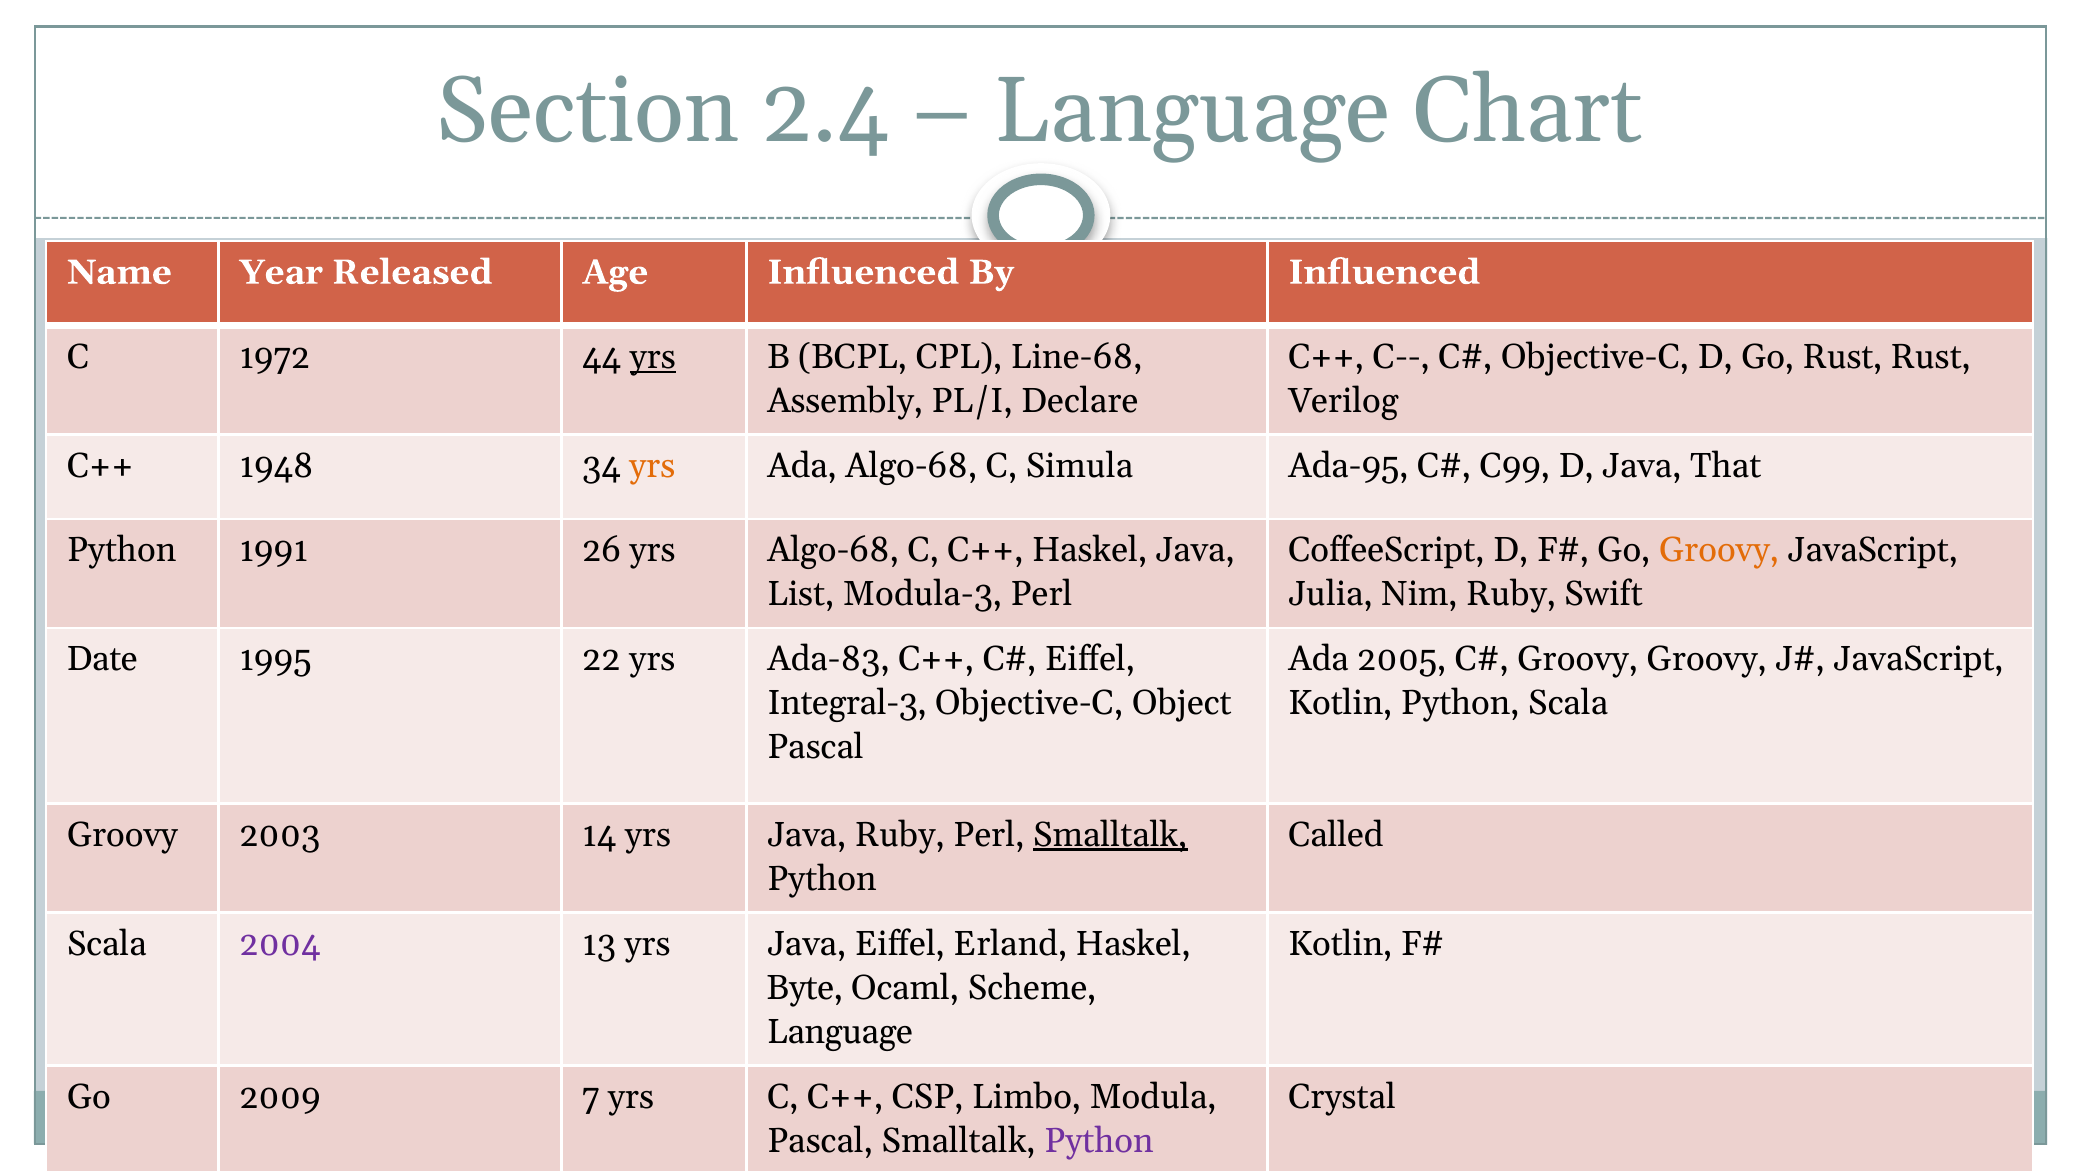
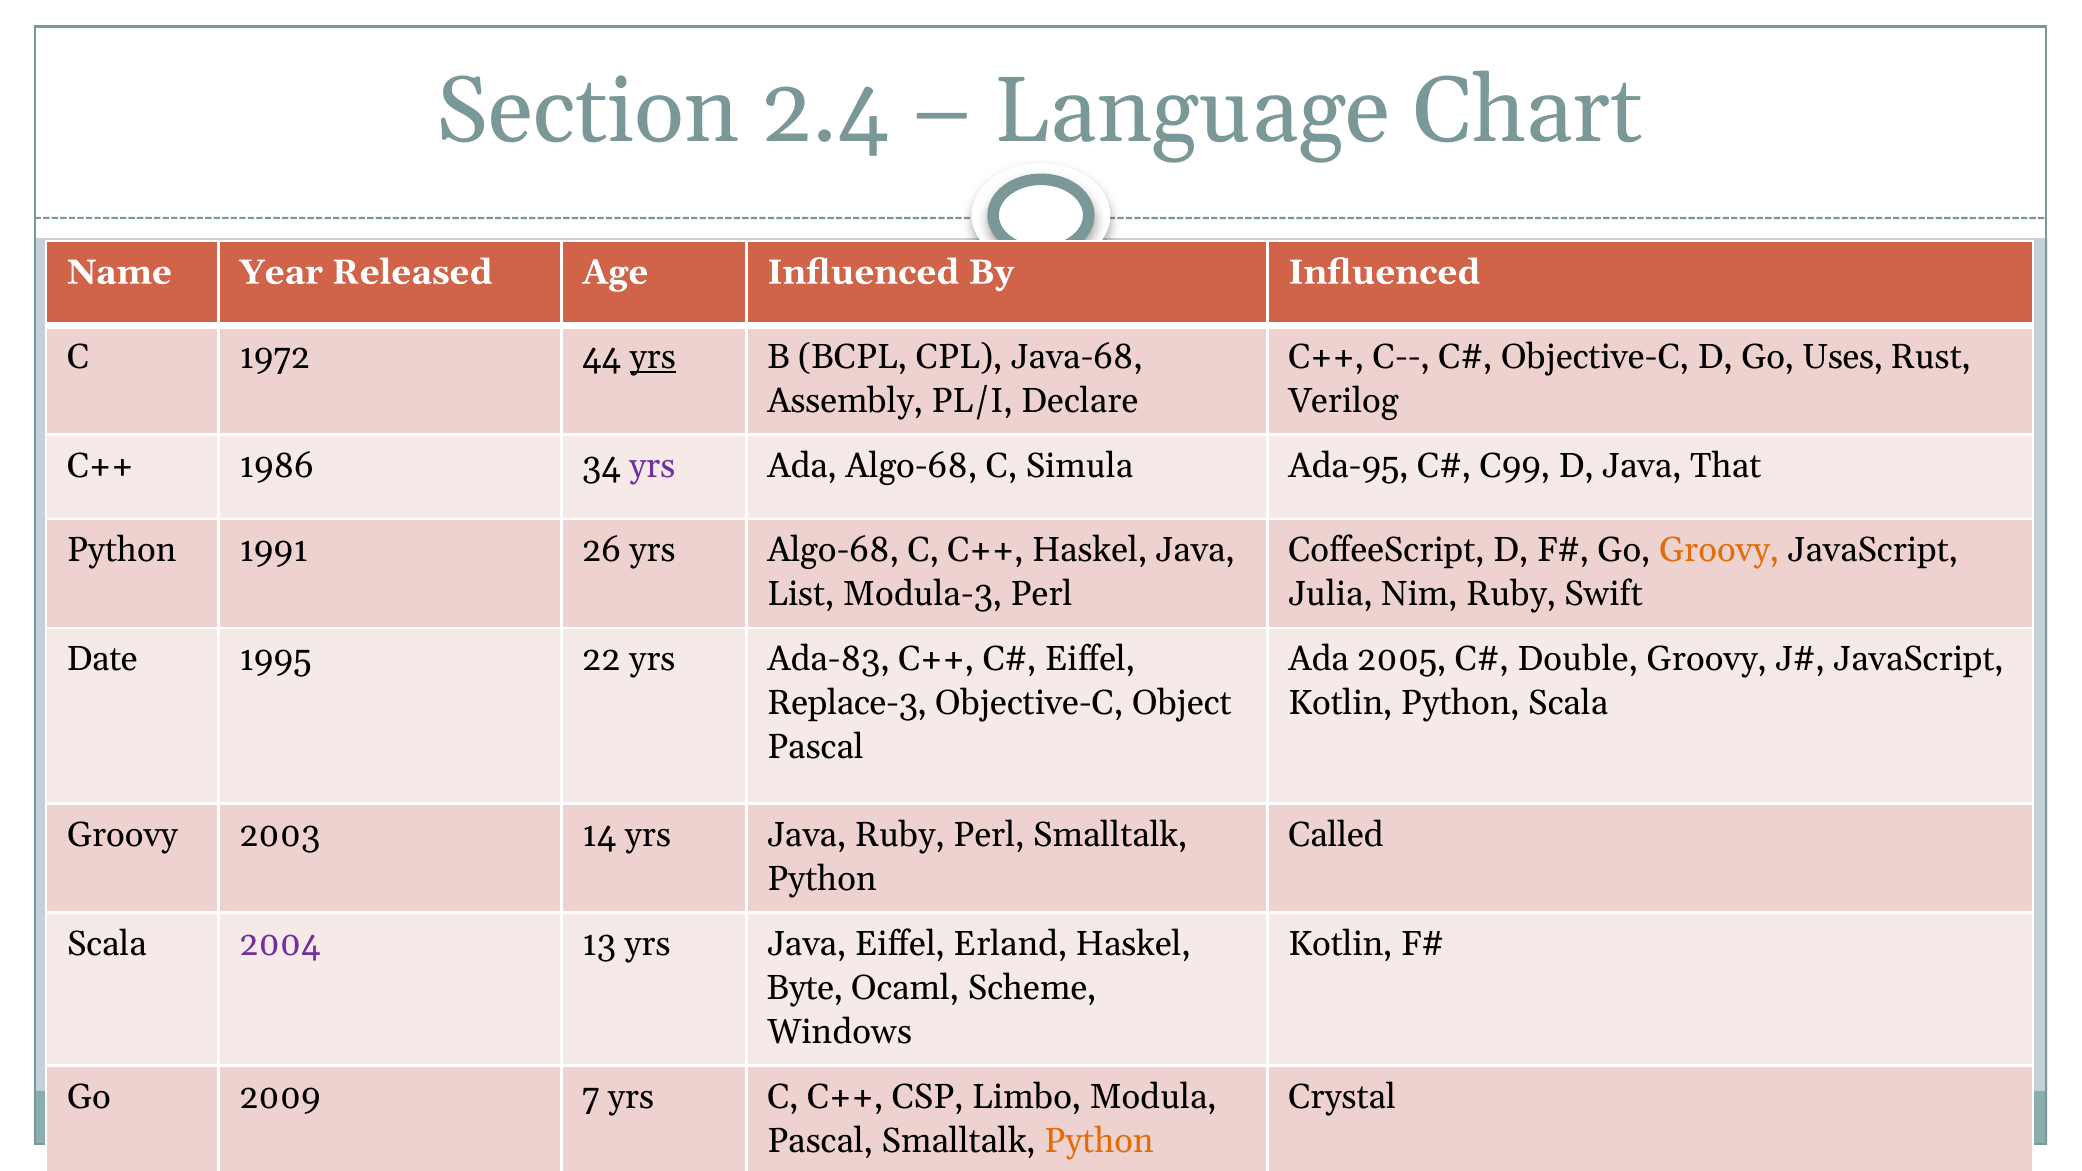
Line-68: Line-68 -> Java-68
Go Rust: Rust -> Uses
1948: 1948 -> 1986
yrs at (652, 466) colour: orange -> purple
Groovy at (1578, 659): Groovy -> Double
Integral-3: Integral-3 -> Replace-3
Smalltalk at (1110, 835) underline: present -> none
Language at (840, 1032): Language -> Windows
Python at (1099, 1141) colour: purple -> orange
